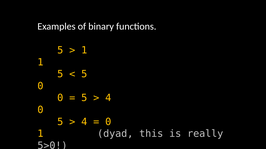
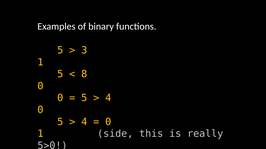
1 at (84, 50): 1 -> 3
5 at (84, 74): 5 -> 8
dyad: dyad -> side
